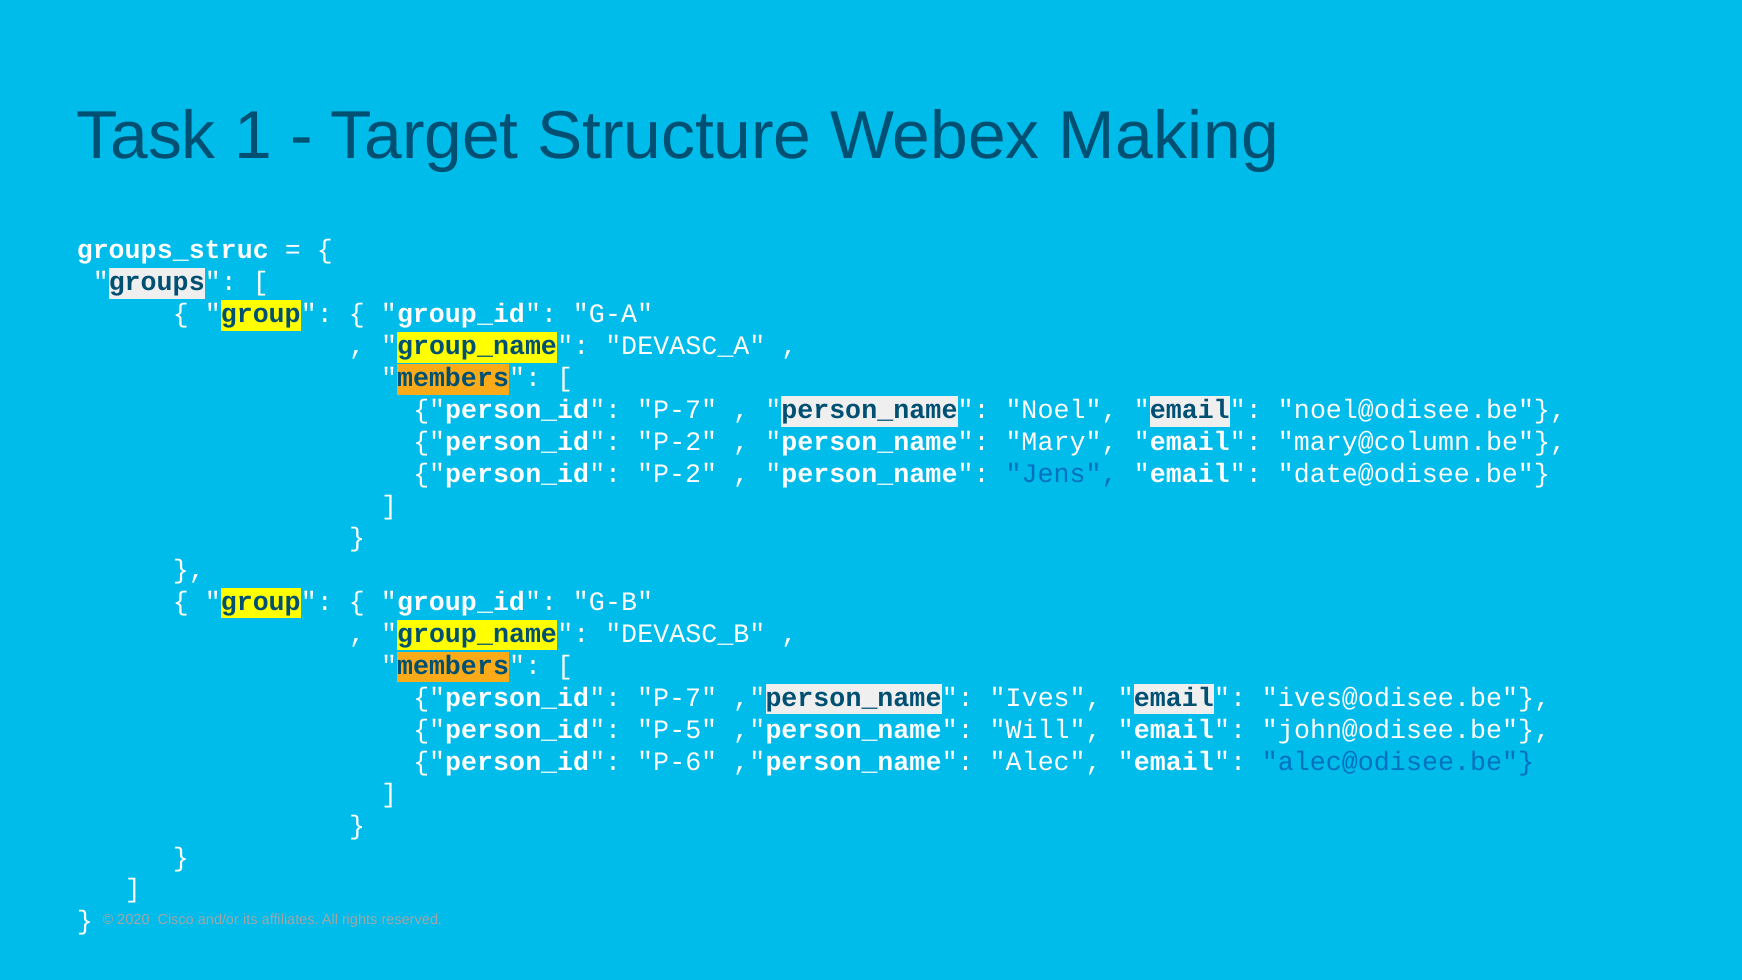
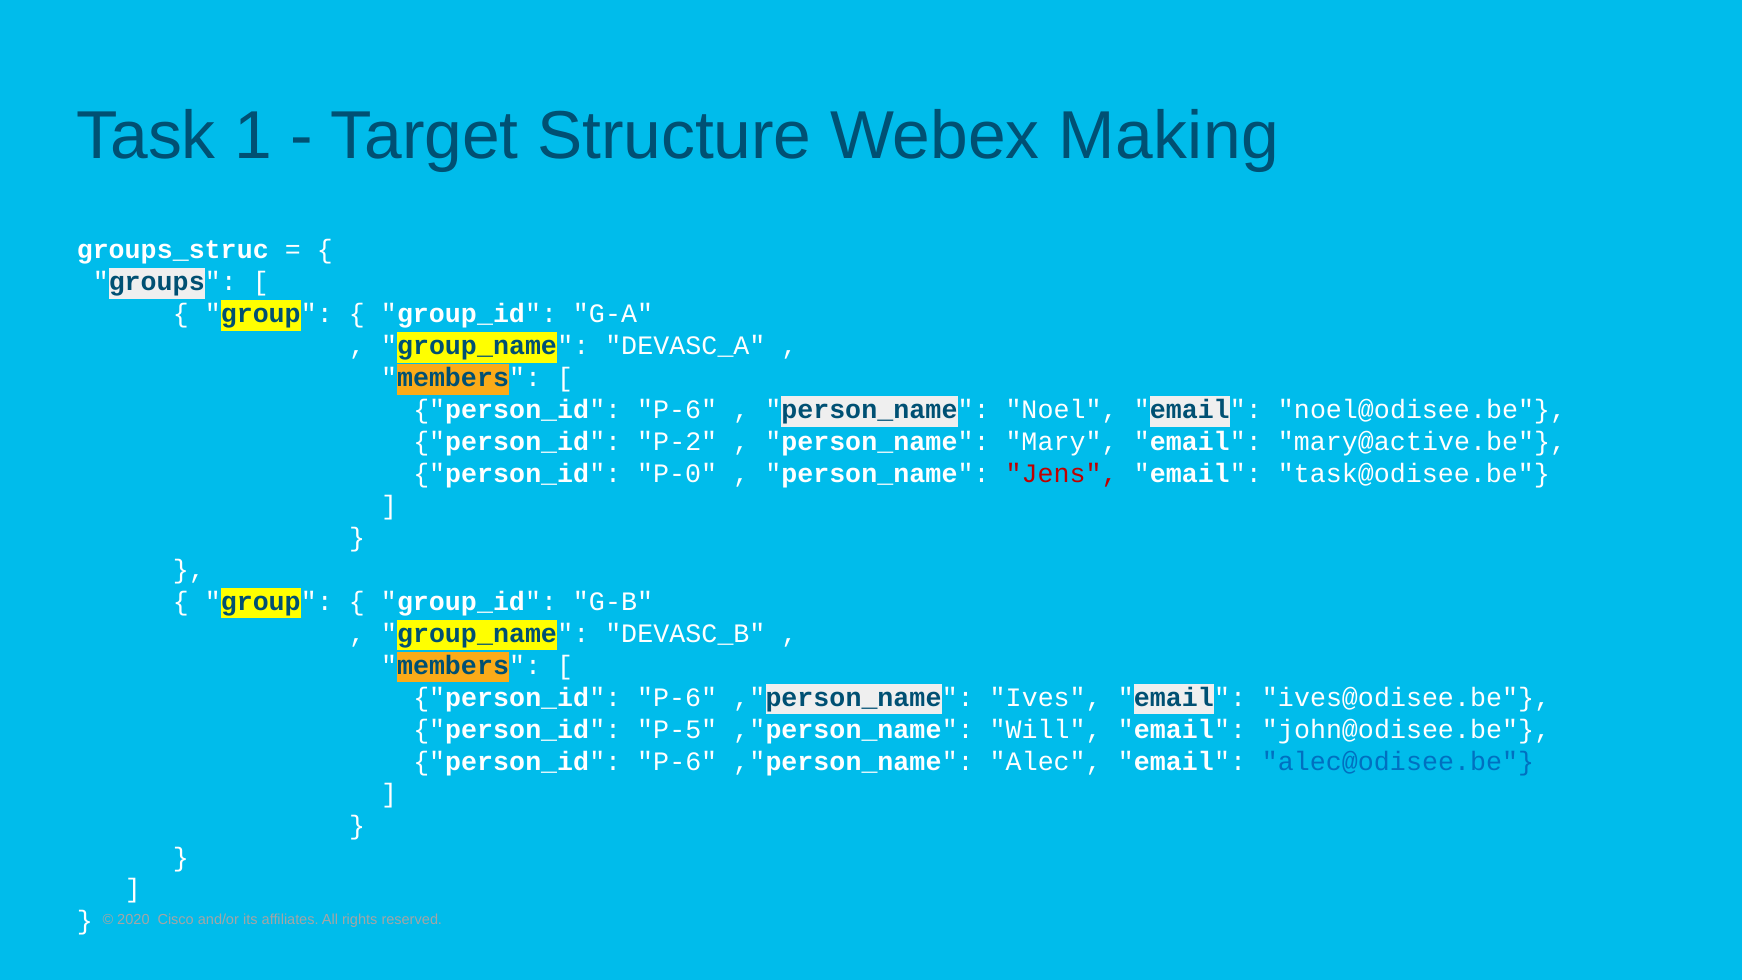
P-7 at (677, 410): P-7 -> P-6
mary@column.be: mary@column.be -> mary@active.be
P-2 at (677, 474): P-2 -> P-0
Jens colour: blue -> red
date@odisee.be: date@odisee.be -> task@odisee.be
P-7 at (677, 697): P-7 -> P-6
